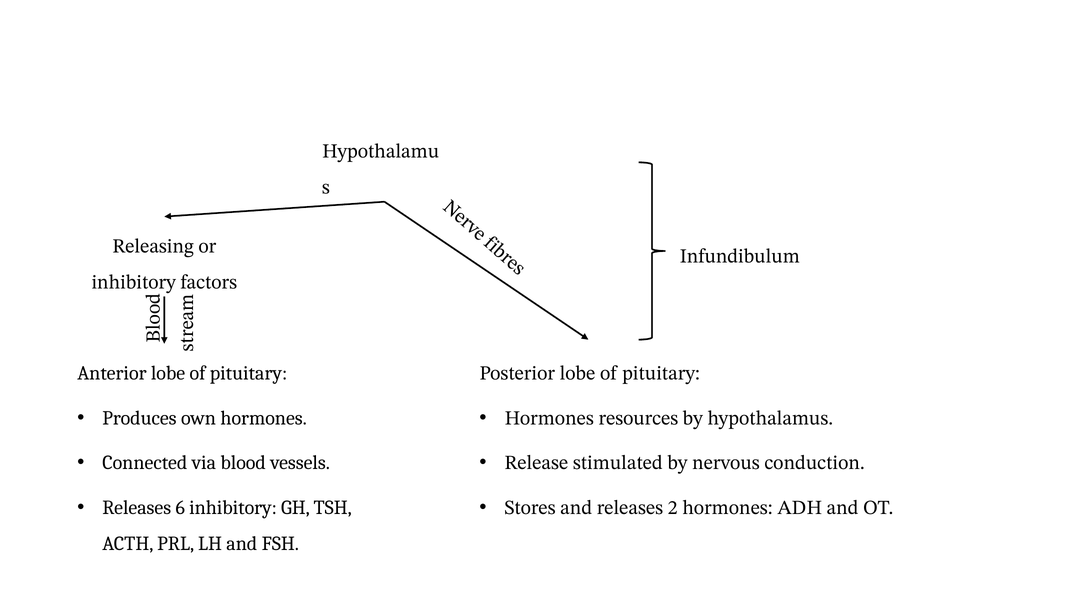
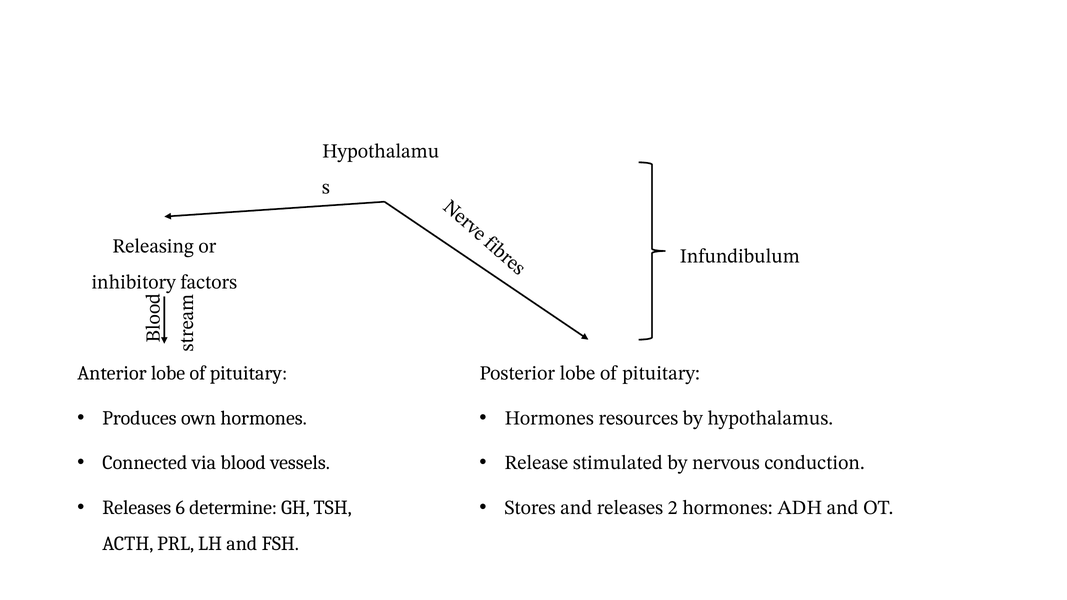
6 inhibitory: inhibitory -> determine
